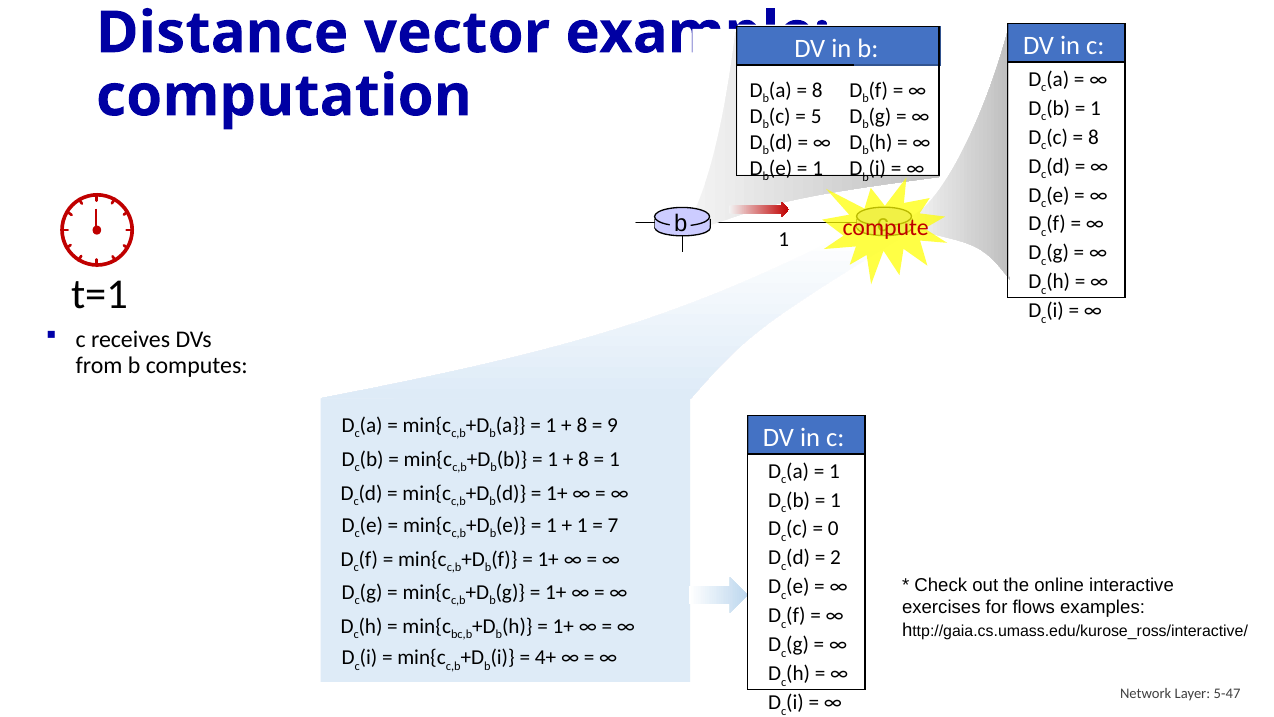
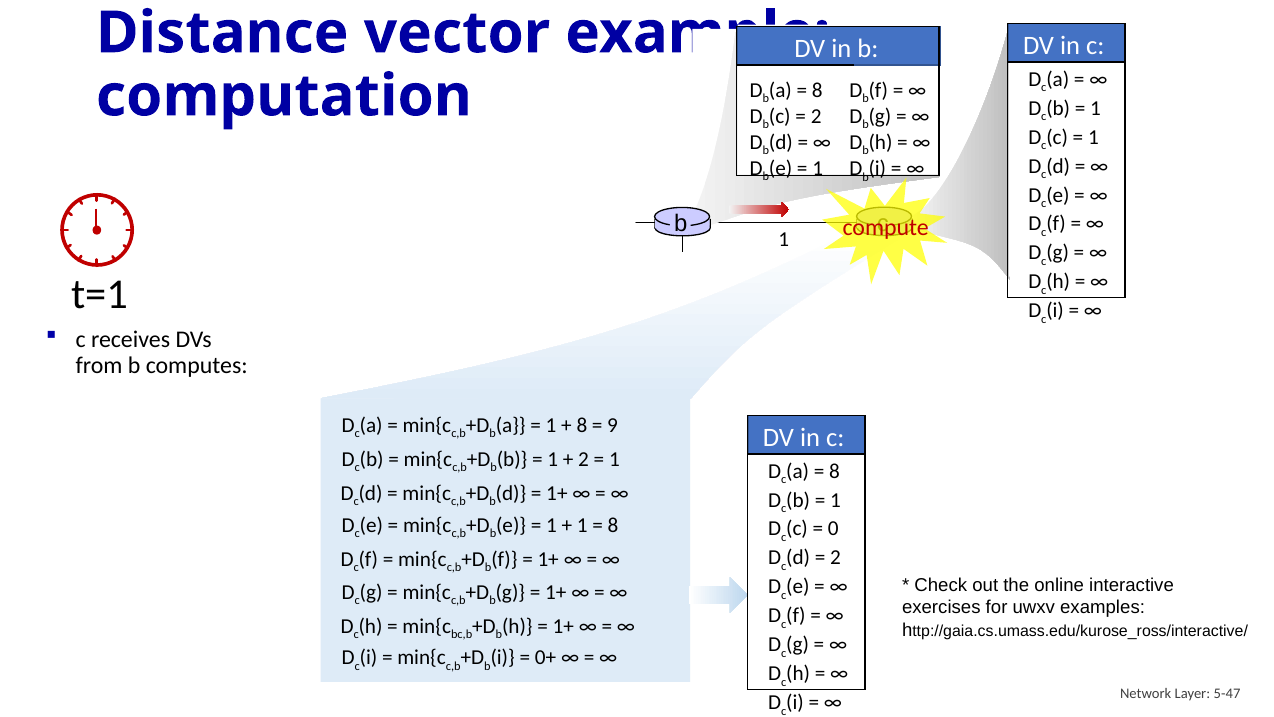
5 at (816, 116): 5 -> 2
8 at (1093, 137): 8 -> 1
8 at (584, 459): 8 -> 2
1 at (835, 471): 1 -> 8
7 at (613, 525): 7 -> 8
flows: flows -> uwxv
4+: 4+ -> 0+
